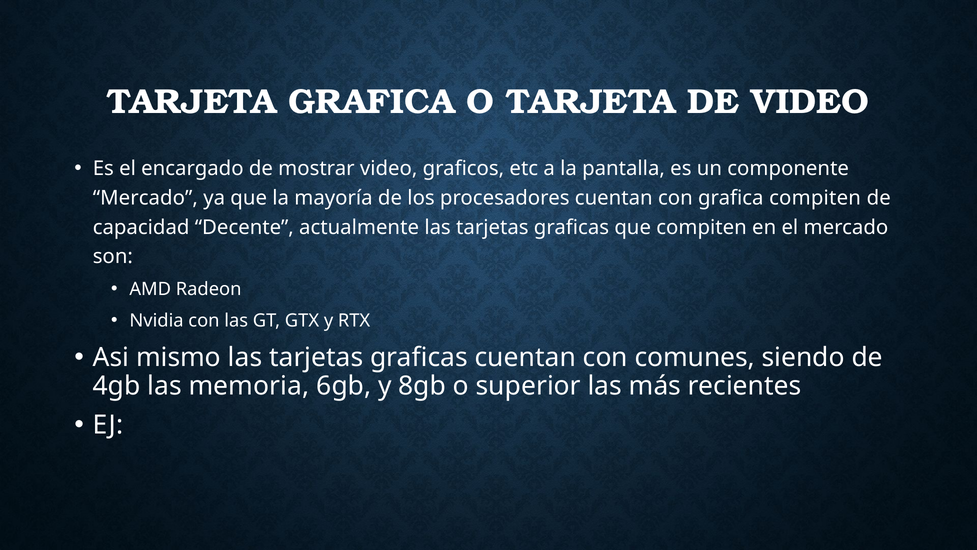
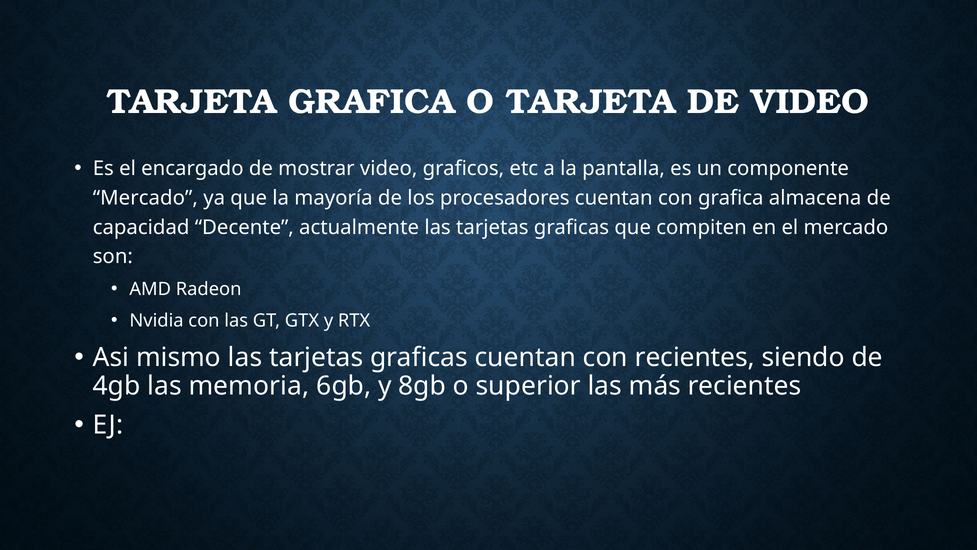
grafica compiten: compiten -> almacena
con comunes: comunes -> recientes
